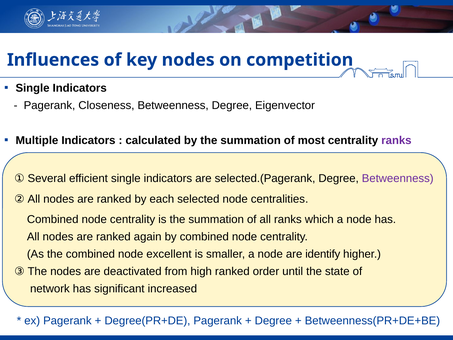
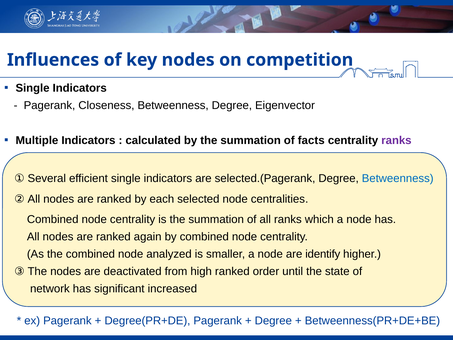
most: most -> facts
Betweenness at (398, 178) colour: purple -> blue
excellent: excellent -> analyzed
